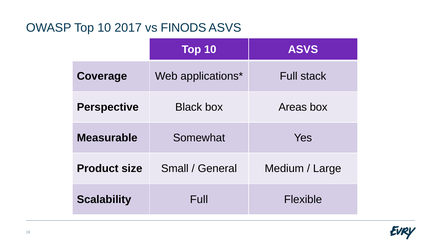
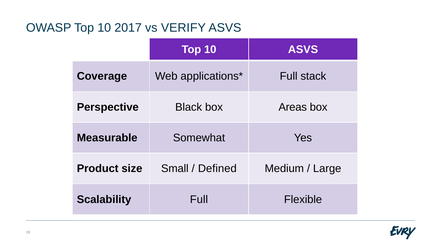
FINODS: FINODS -> VERIFY
General: General -> Defined
